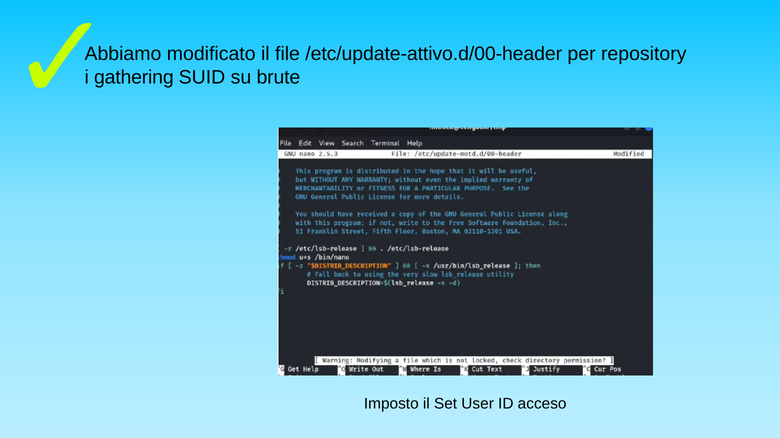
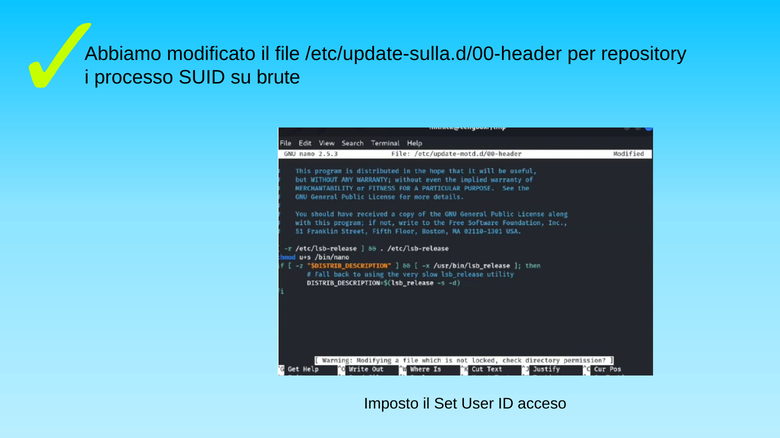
/etc/update-attivo.d/00-header: /etc/update-attivo.d/00-header -> /etc/update-sulla.d/00-header
gathering: gathering -> processo
